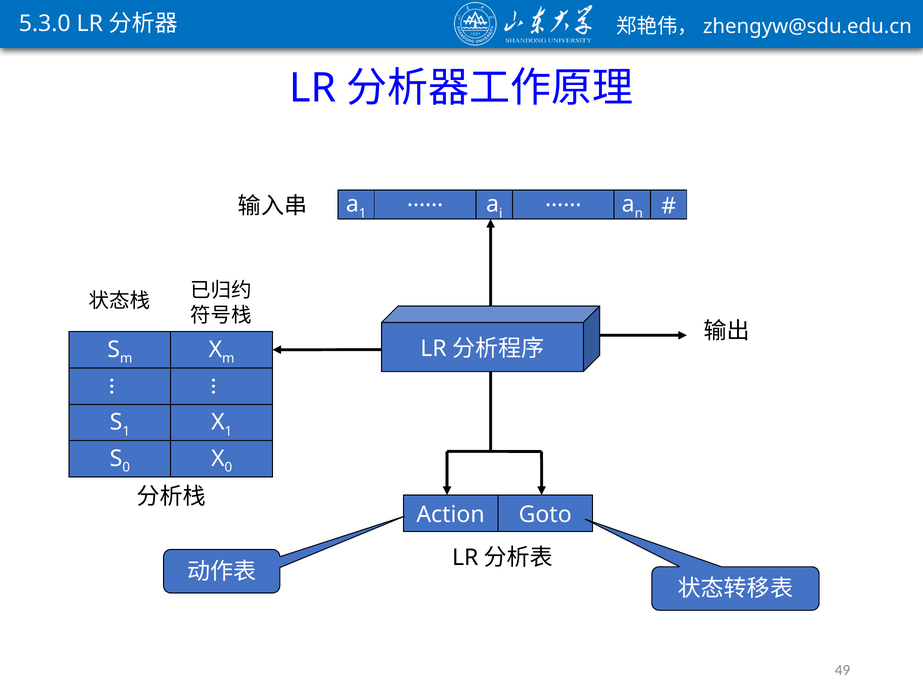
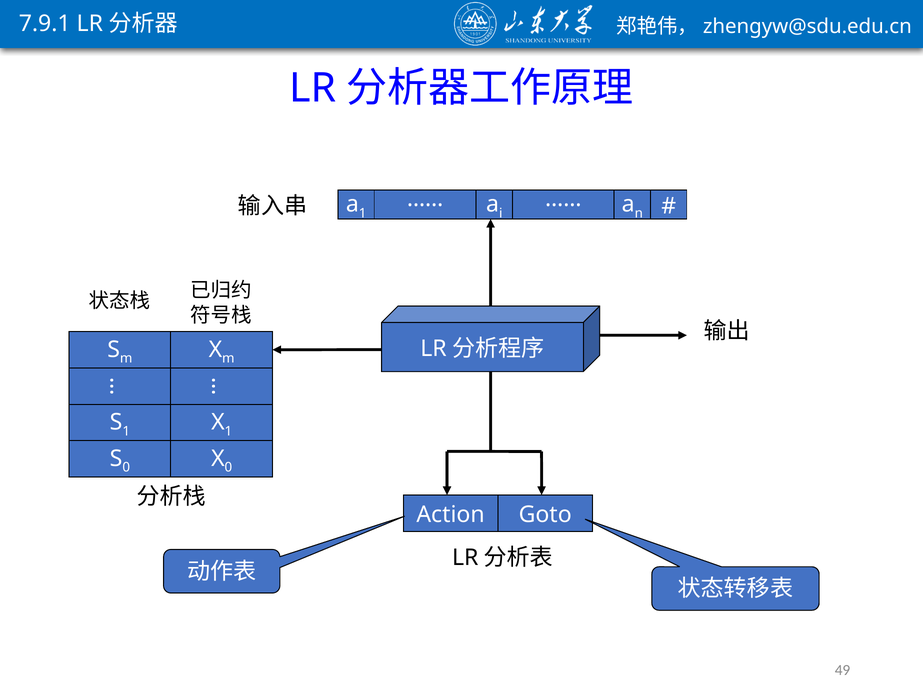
5.3.0: 5.3.0 -> 7.9.1
